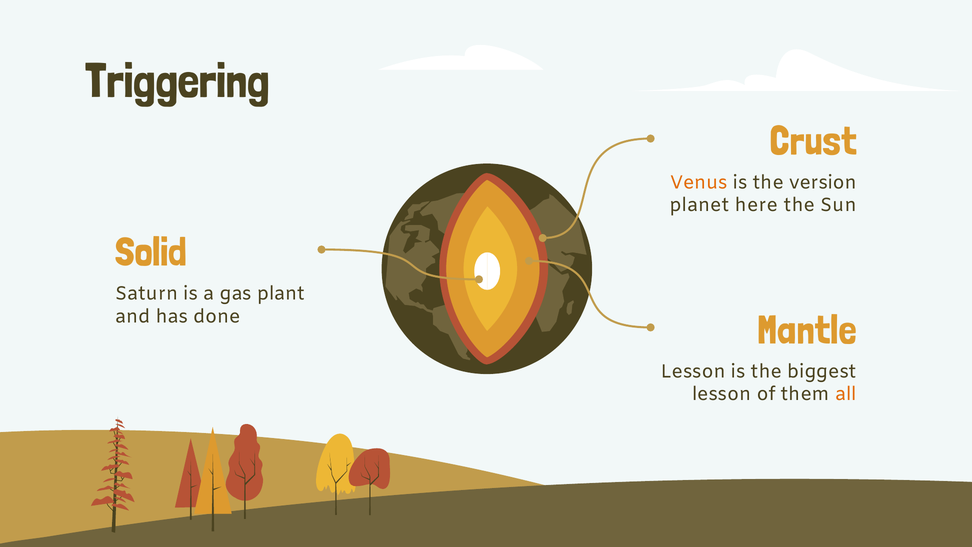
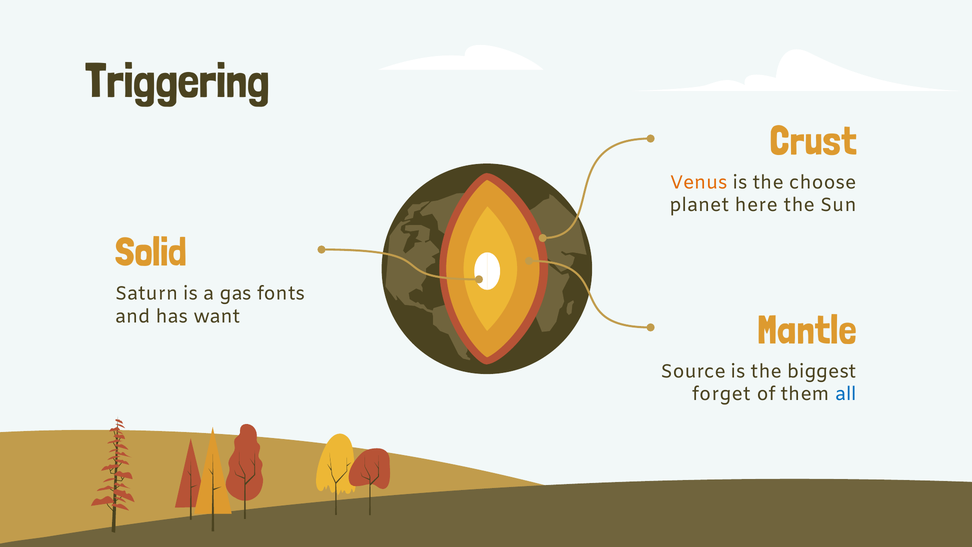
version: version -> choose
plant: plant -> fonts
done: done -> want
Lesson at (693, 371): Lesson -> Source
lesson at (722, 394): lesson -> forget
all colour: orange -> blue
